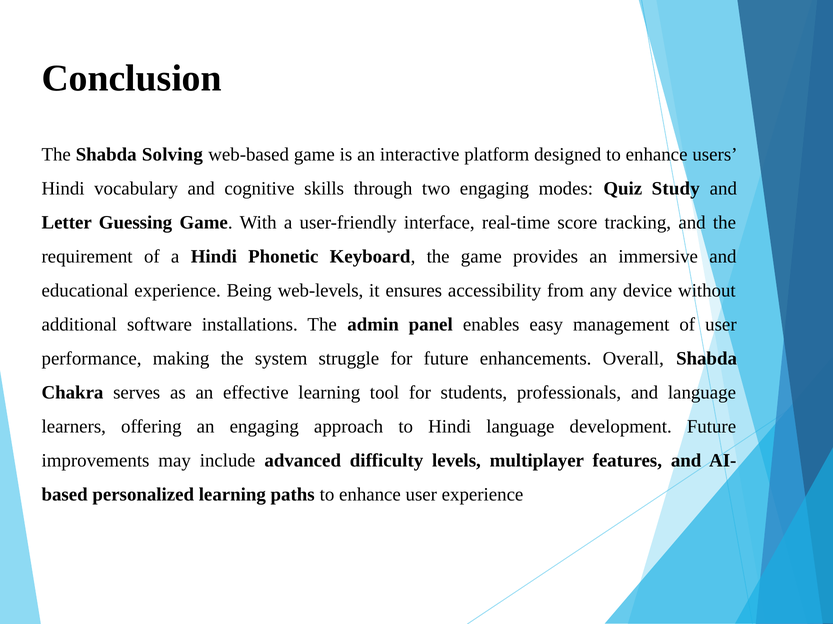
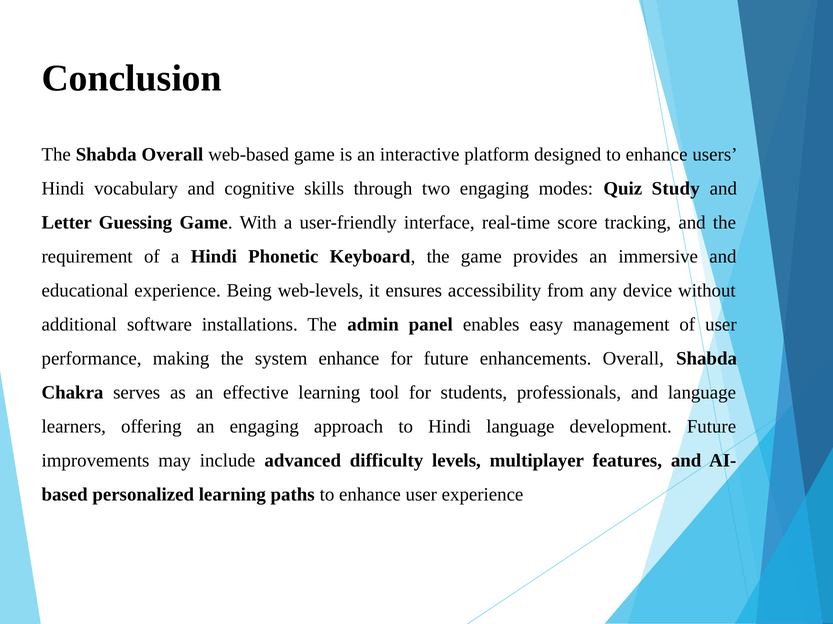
Shabda Solving: Solving -> Overall
system struggle: struggle -> enhance
